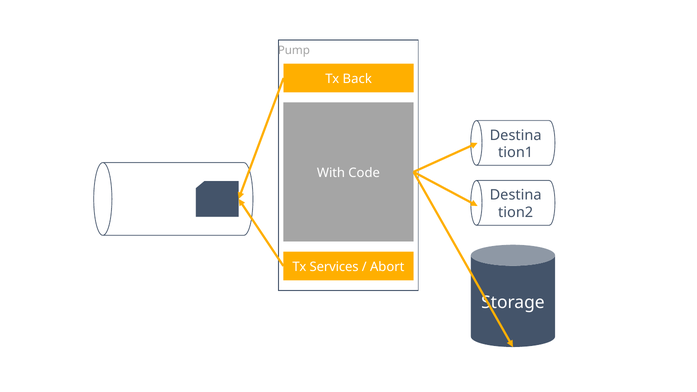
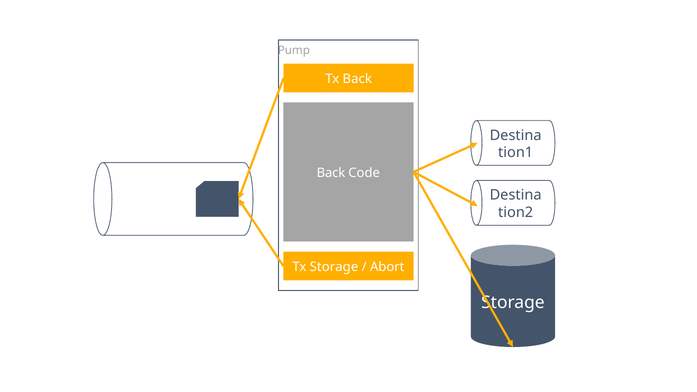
With at (331, 173): With -> Back
Tx Services: Services -> Storage
